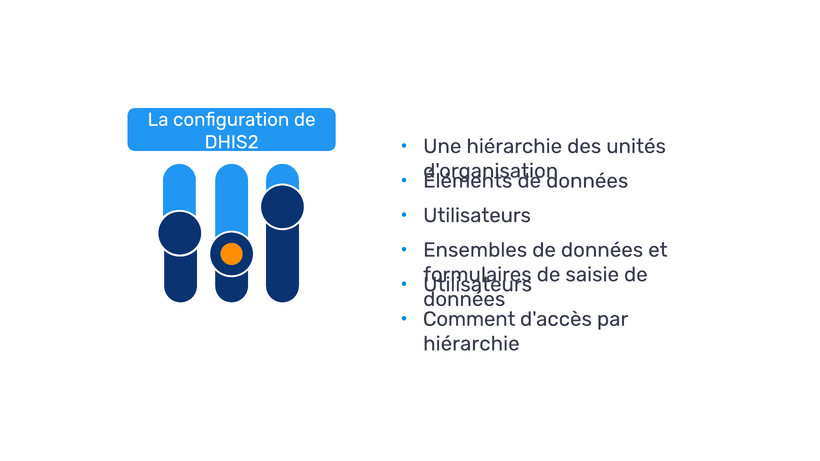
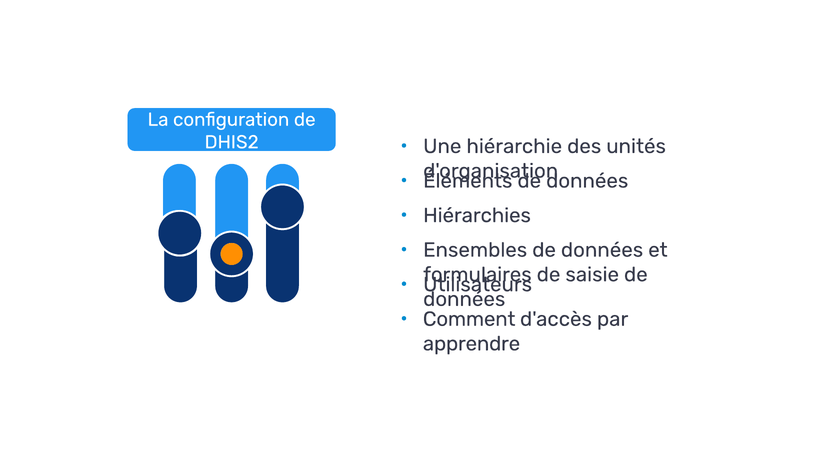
Utilisateurs at (477, 216): Utilisateurs -> Hiérarchies
hiérarchie at (471, 344): hiérarchie -> apprendre
